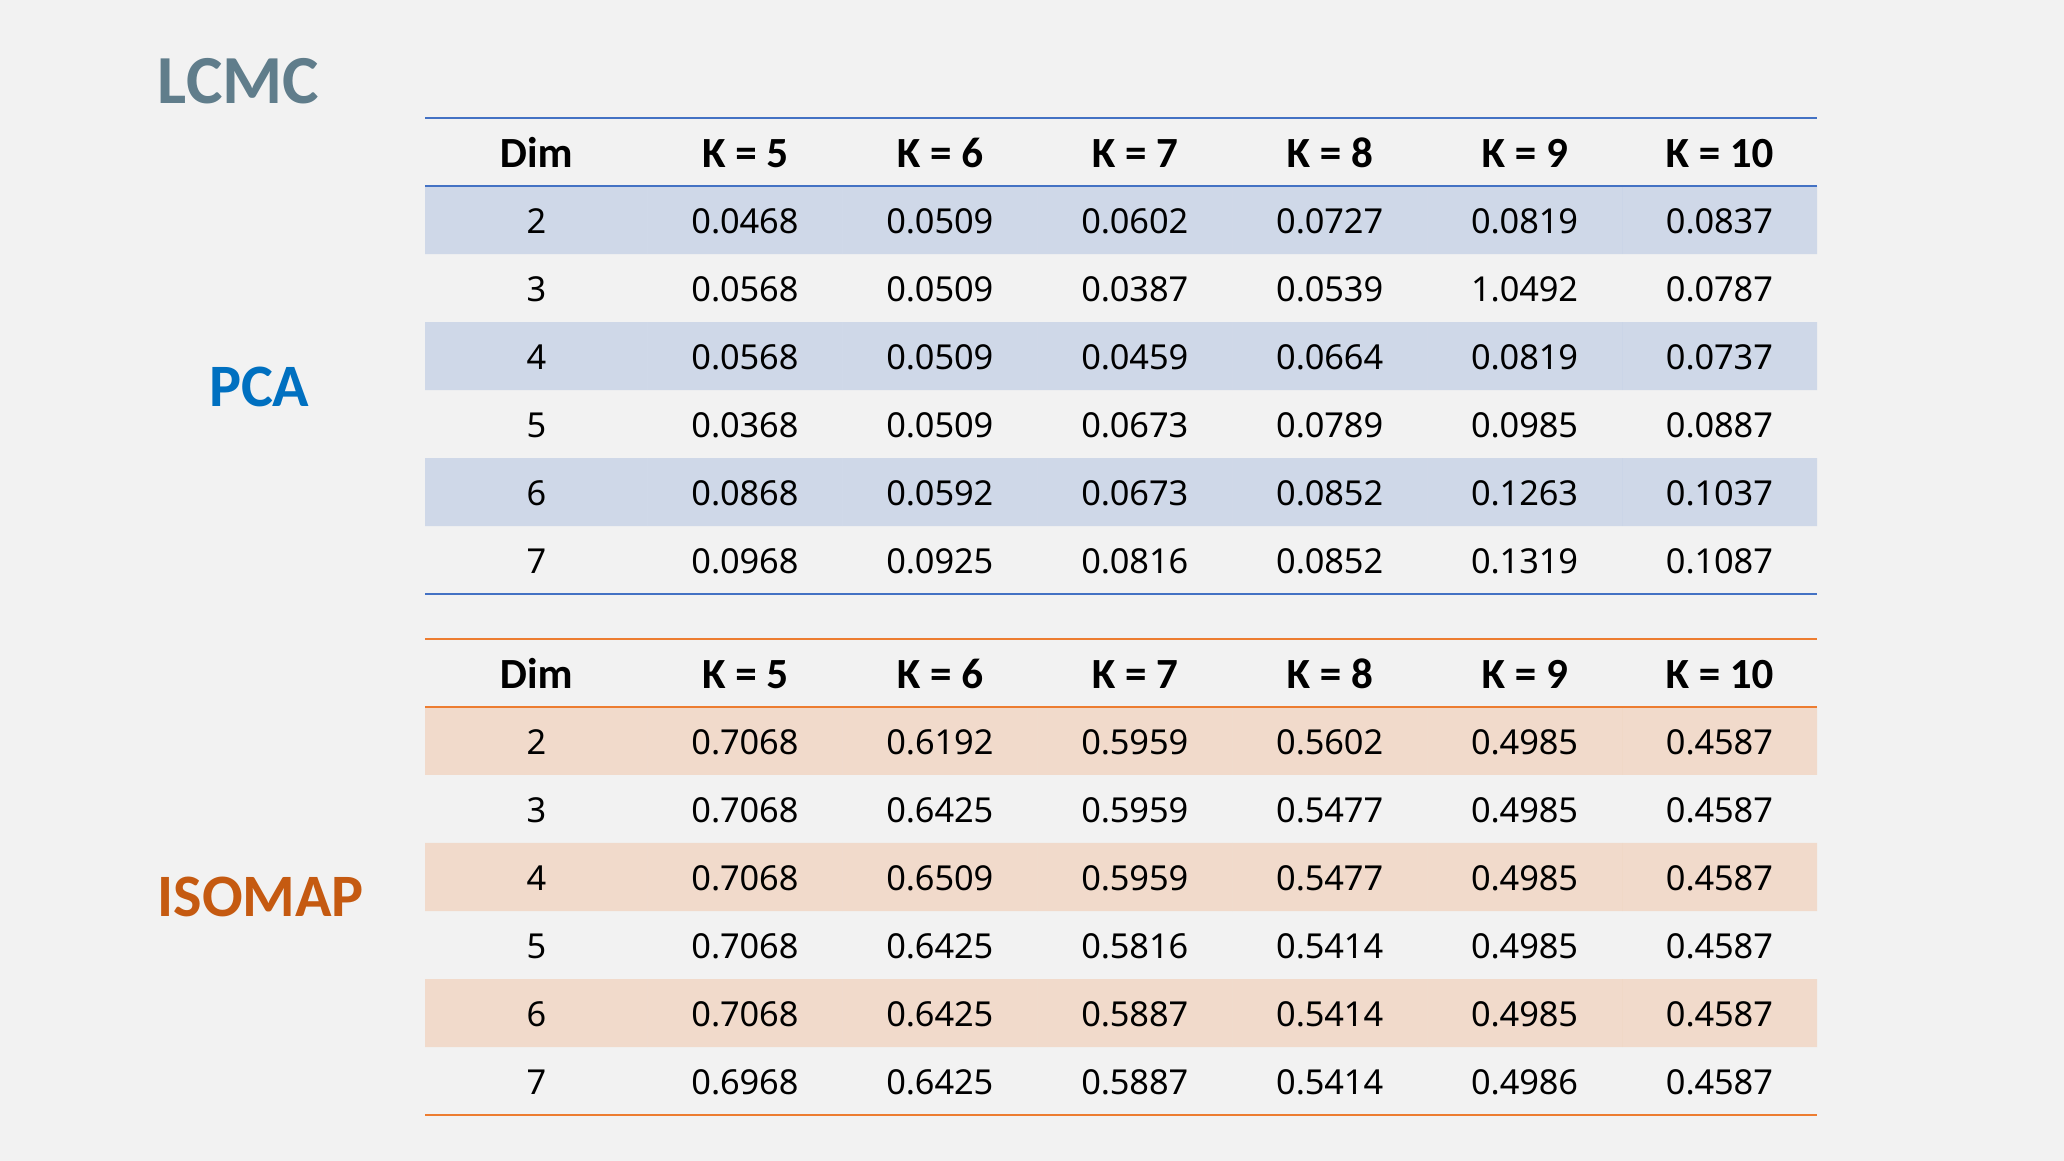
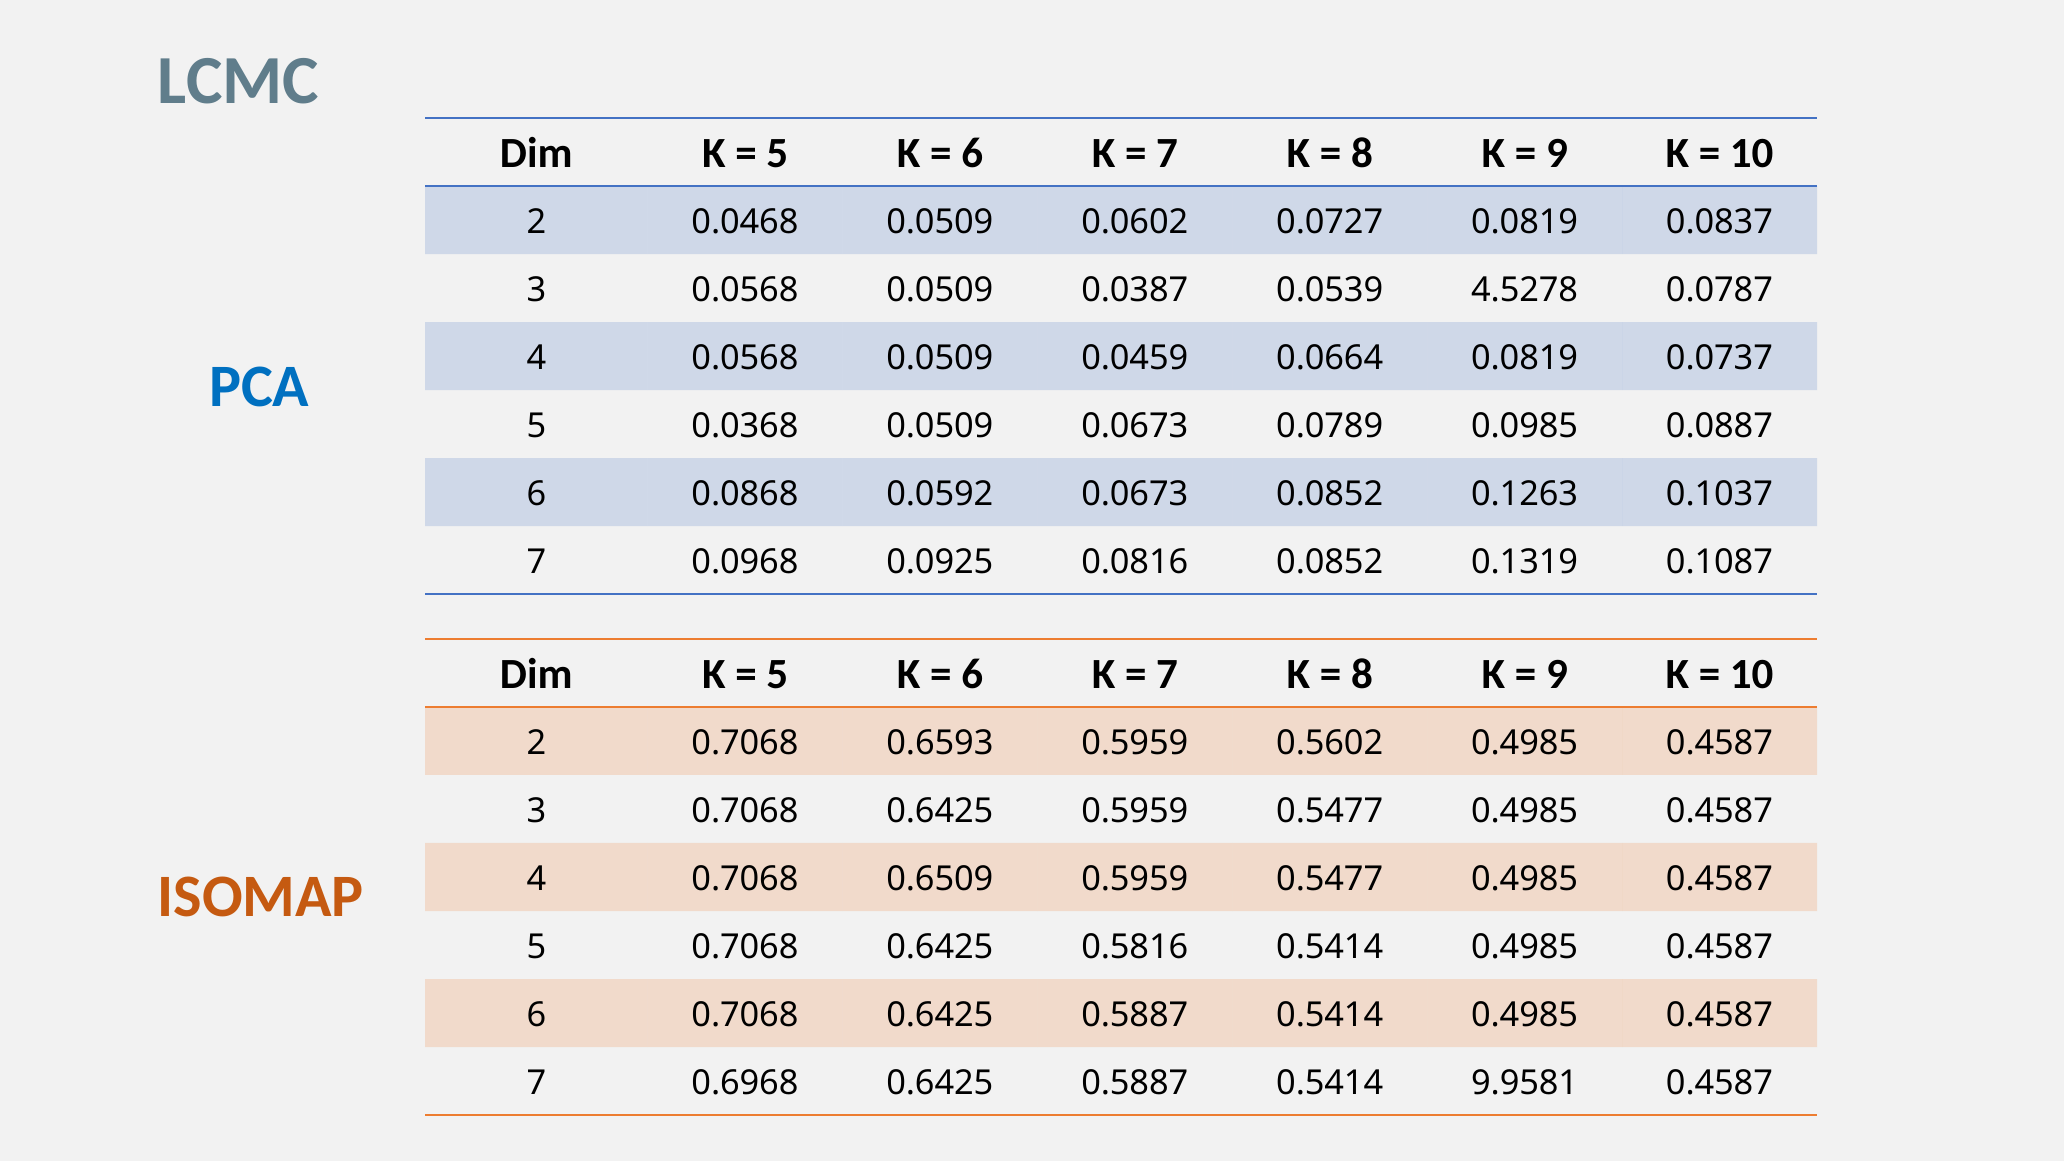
1.0492: 1.0492 -> 4.5278
0.6192: 0.6192 -> 0.6593
0.4986: 0.4986 -> 9.9581
